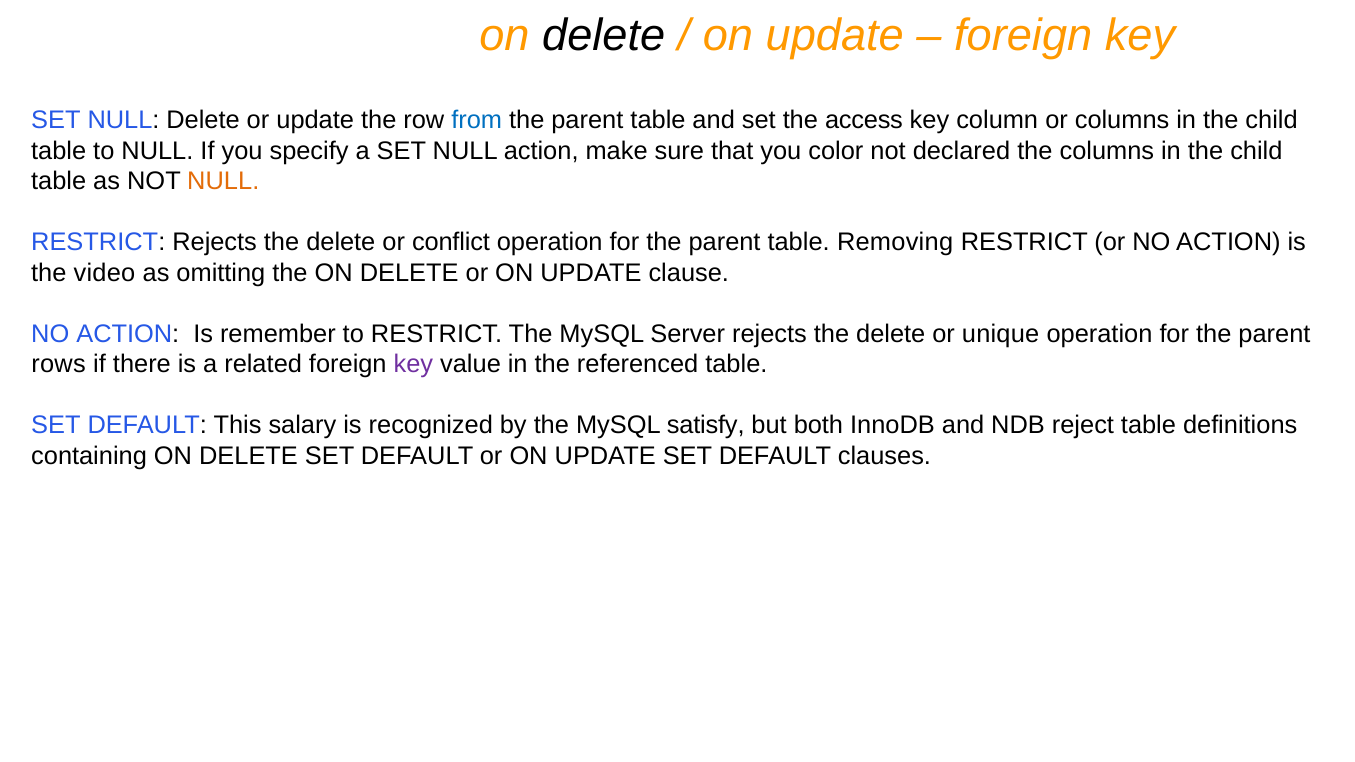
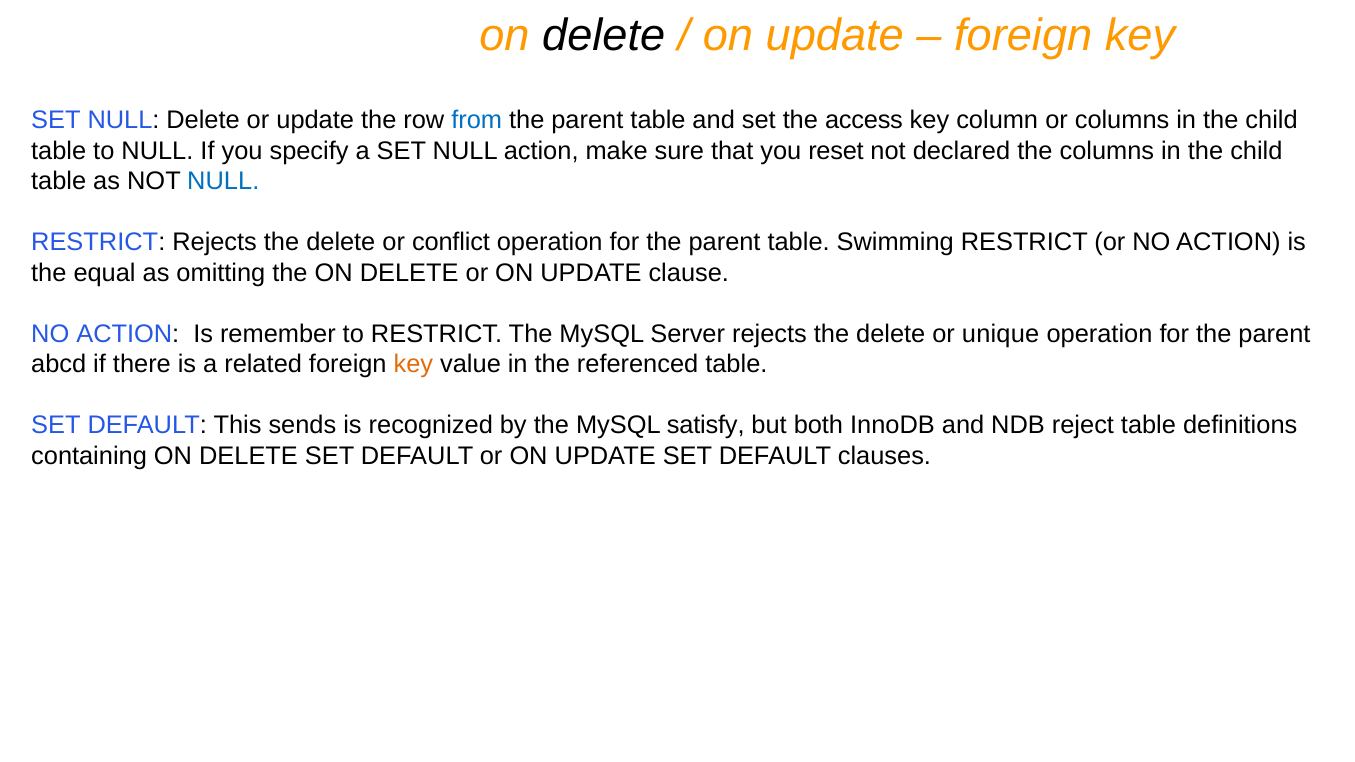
color: color -> reset
NULL at (223, 182) colour: orange -> blue
Removing: Removing -> Swimming
video: video -> equal
rows: rows -> abcd
key at (413, 365) colour: purple -> orange
salary: salary -> sends
